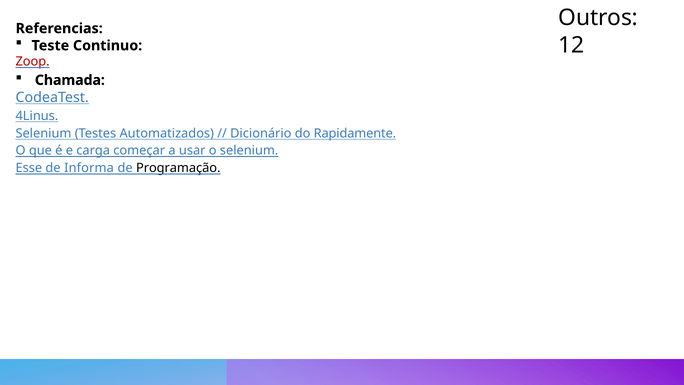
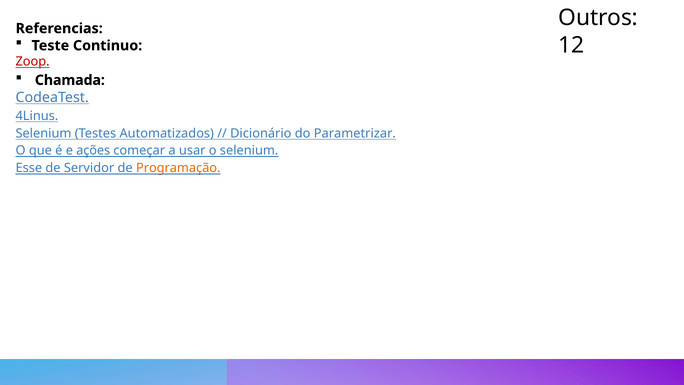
Rapidamente: Rapidamente -> Parametrizar
carga: carga -> ações
Informa: Informa -> Servidor
Programação colour: black -> orange
